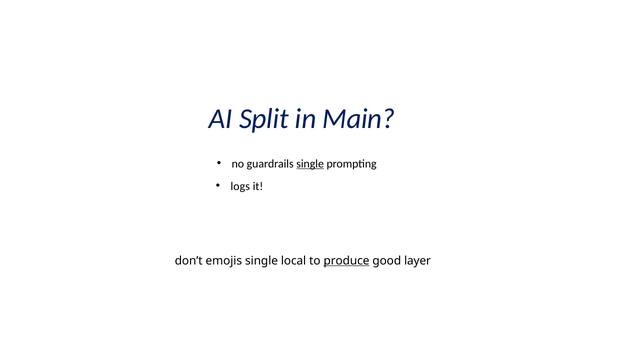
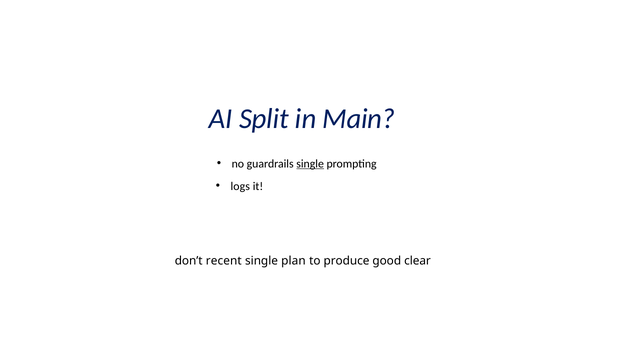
emojis: emojis -> recent
local: local -> plan
produce underline: present -> none
layer: layer -> clear
